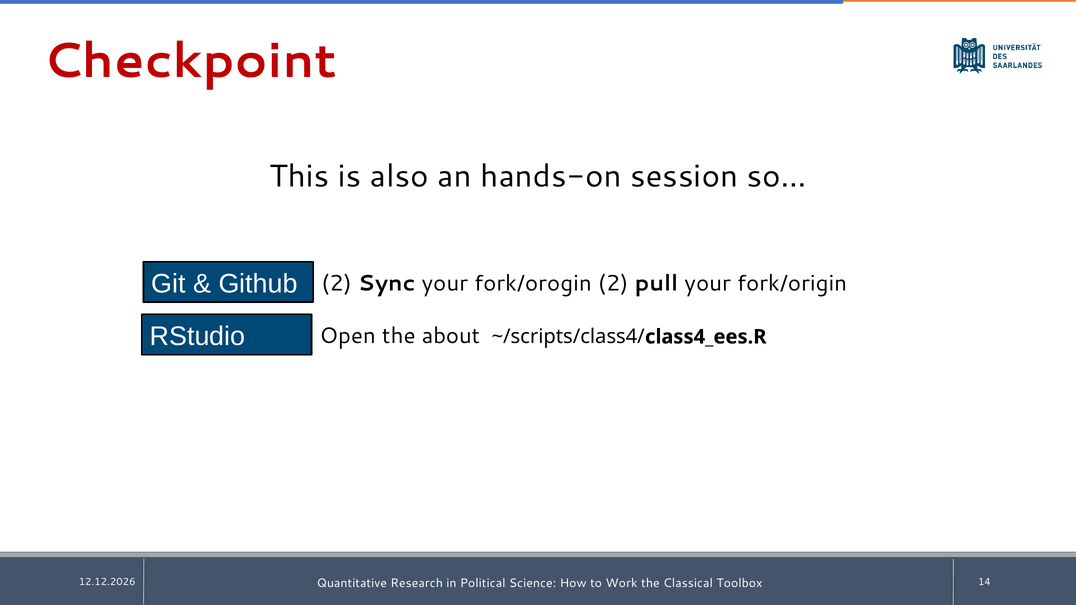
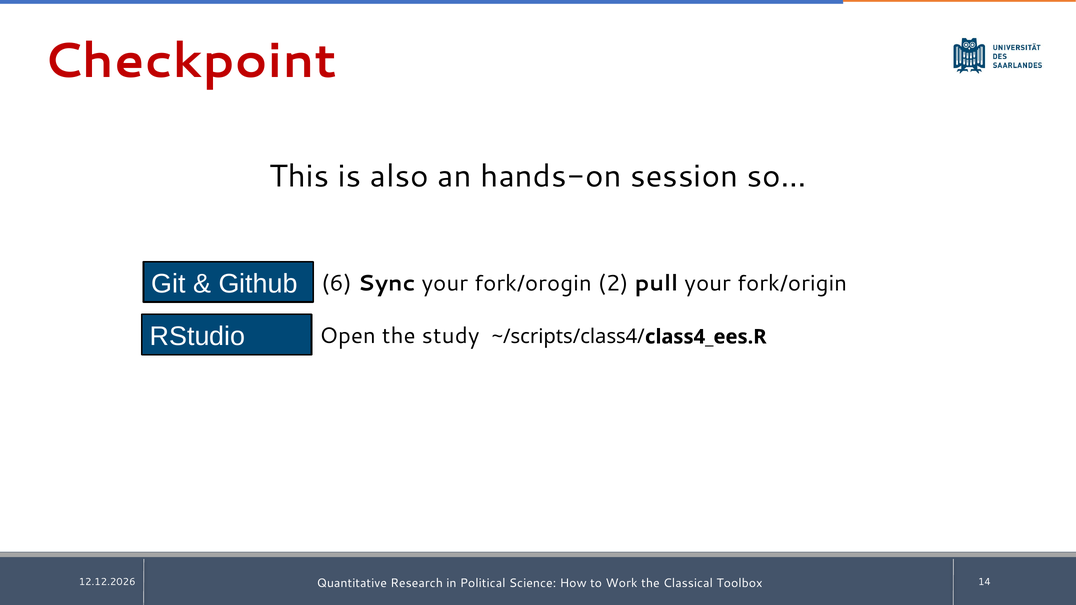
Github 2: 2 -> 6
about: about -> study
